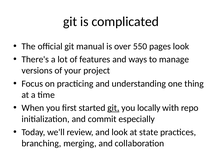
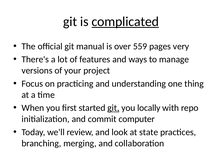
complicated underline: none -> present
550: 550 -> 559
pages look: look -> very
especially: especially -> computer
